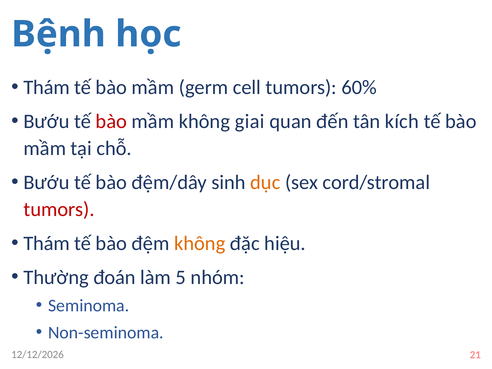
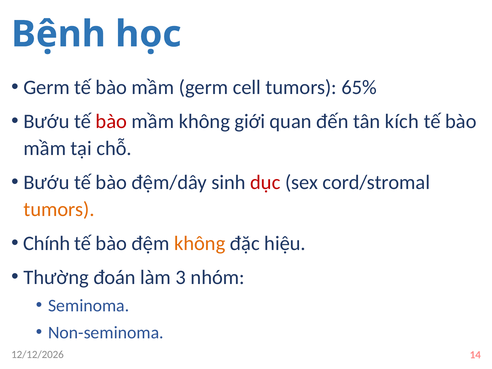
Thám at (47, 88): Thám -> Germ
60%: 60% -> 65%
giai: giai -> giới
dục colour: orange -> red
tumors at (59, 209) colour: red -> orange
Thám at (47, 243): Thám -> Chính
5: 5 -> 3
21: 21 -> 14
